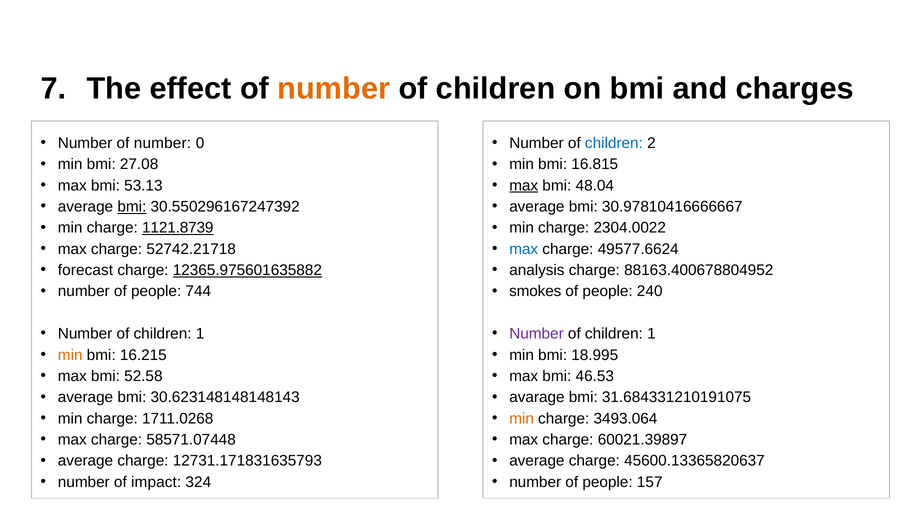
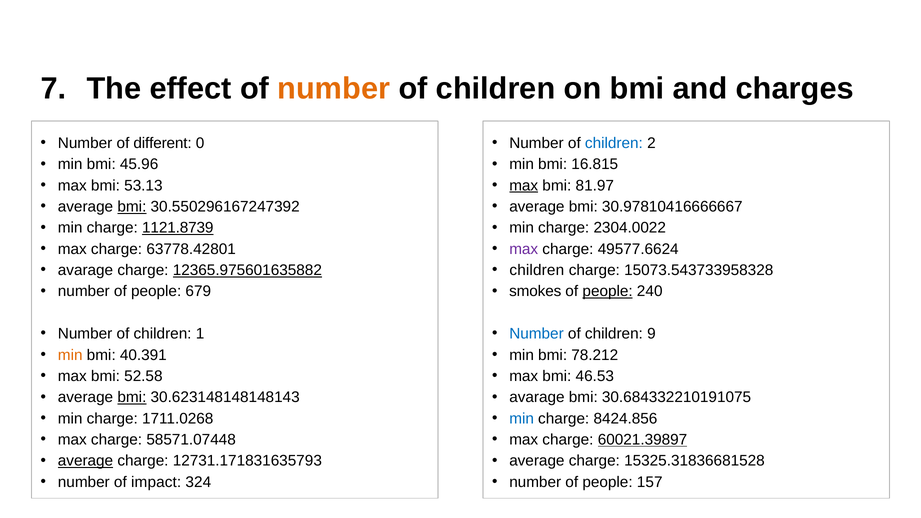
Number of number: number -> different
27.08: 27.08 -> 45.96
48.04: 48.04 -> 81.97
52742.21718: 52742.21718 -> 63778.42801
max at (524, 249) colour: blue -> purple
forecast at (85, 270): forecast -> avarage
analysis at (537, 270): analysis -> children
88163.400678804952: 88163.400678804952 -> 15073.543733958328
744: 744 -> 679
people at (608, 291) underline: none -> present
Number at (537, 334) colour: purple -> blue
1 at (651, 334): 1 -> 9
16.215: 16.215 -> 40.391
18.995: 18.995 -> 78.212
bmi at (132, 397) underline: none -> present
31.684331210191075: 31.684331210191075 -> 30.684332210191075
min at (522, 419) colour: orange -> blue
3493.064: 3493.064 -> 8424.856
60021.39897 underline: none -> present
average at (86, 461) underline: none -> present
45600.13365820637: 45600.13365820637 -> 15325.31836681528
